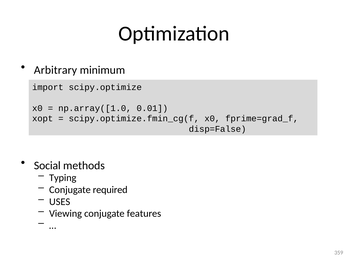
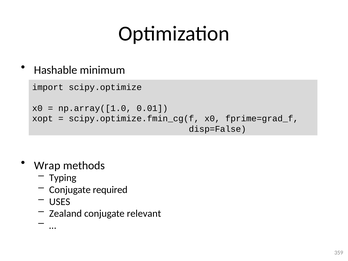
Arbitrary: Arbitrary -> Hashable
Social: Social -> Wrap
Viewing: Viewing -> Zealand
features: features -> relevant
